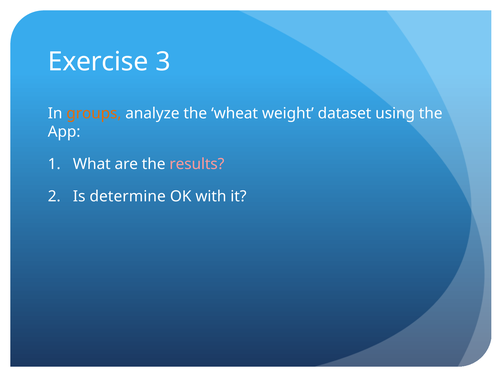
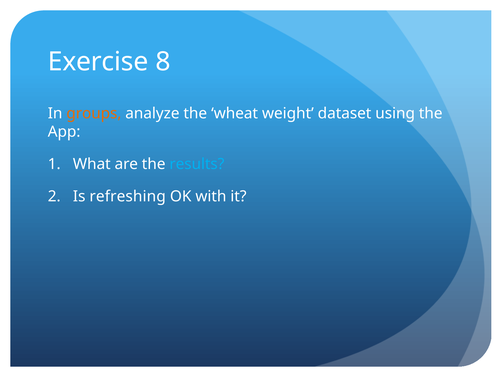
3: 3 -> 8
results colour: pink -> light blue
determine: determine -> refreshing
